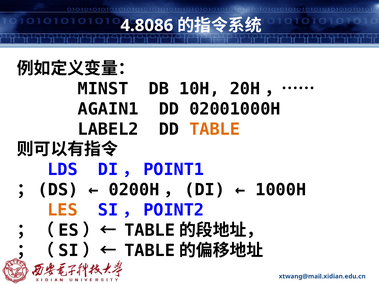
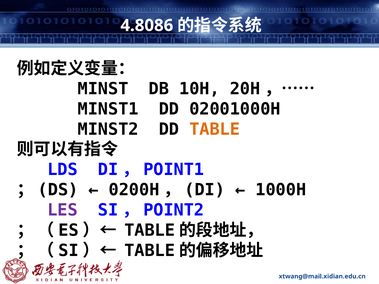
AGAIN1: AGAIN1 -> MINST1
LABEL2: LABEL2 -> MINST2
LES colour: orange -> purple
